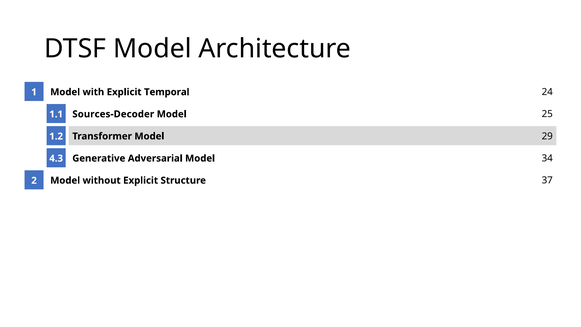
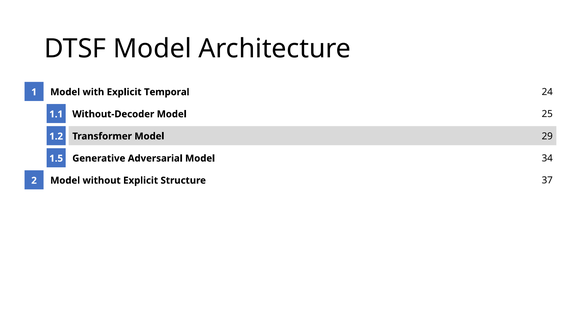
Sources-Decoder: Sources-Decoder -> Without-Decoder
4.3: 4.3 -> 1.5
